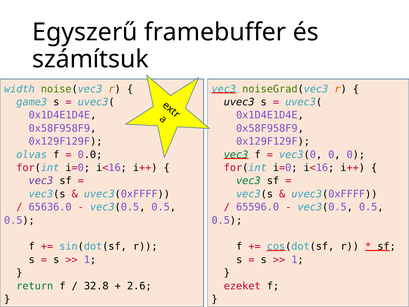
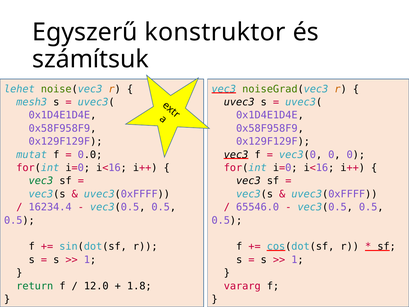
framebuffer: framebuffer -> konstruktor
width: width -> lehet
game3: game3 -> mesh3
olvas: olvas -> mutat
vec3 at (236, 155) colour: green -> black
vec3 at (41, 181) colour: purple -> green
vec3 at (248, 181) colour: green -> black
65636.0: 65636.0 -> 16234.4
65596.0: 65596.0 -> 65546.0
32.8: 32.8 -> 12.0
2.6: 2.6 -> 1.8
ezeket: ezeket -> vararg
